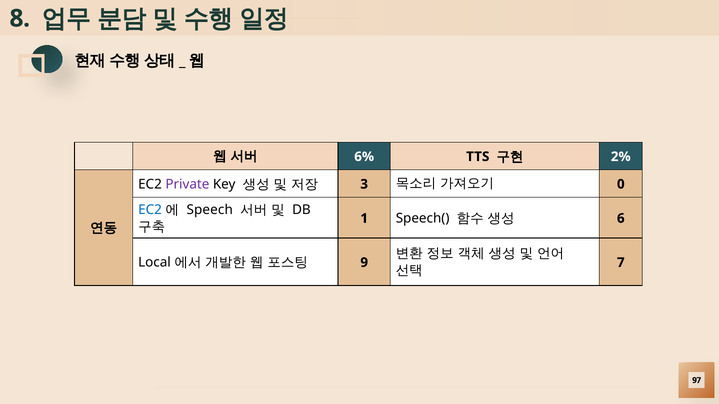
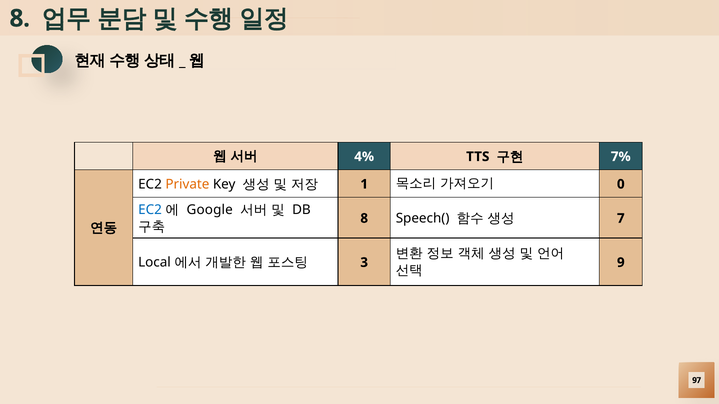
6%: 6% -> 4%
2%: 2% -> 7%
Private colour: purple -> orange
3: 3 -> 1
Speech: Speech -> Google
1 at (364, 219): 1 -> 8
6: 6 -> 7
9: 9 -> 3
7: 7 -> 9
